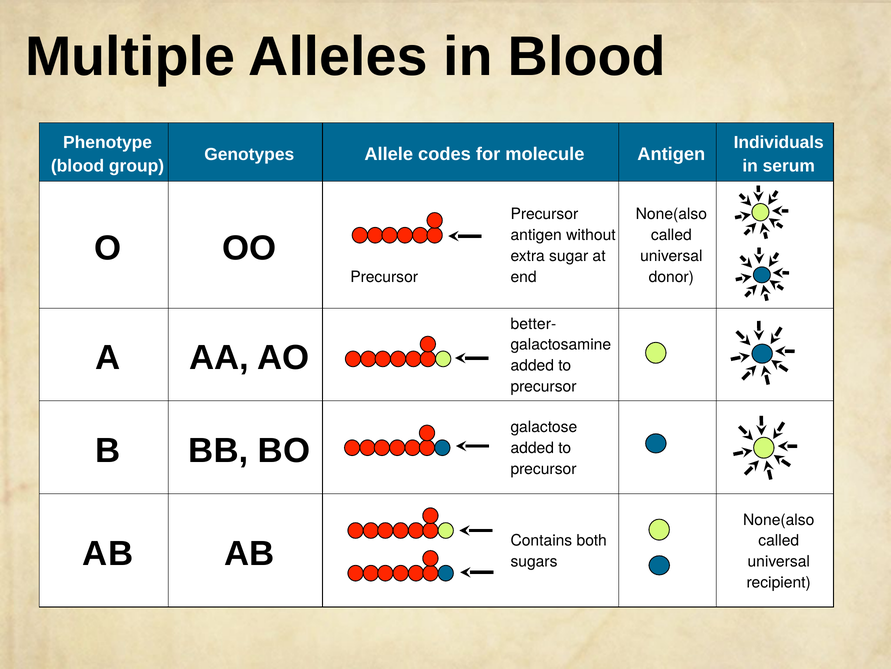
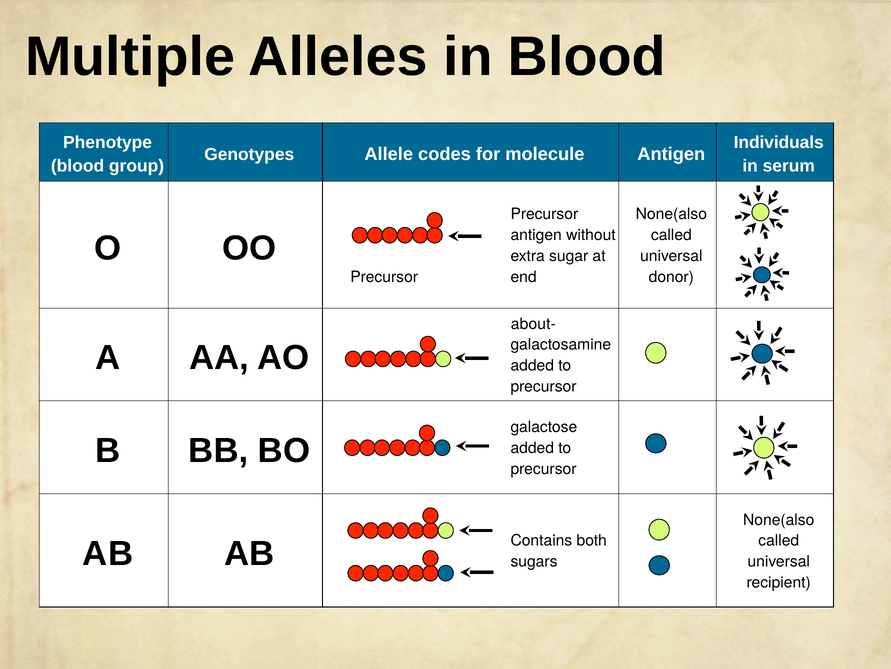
better-: better- -> about-
